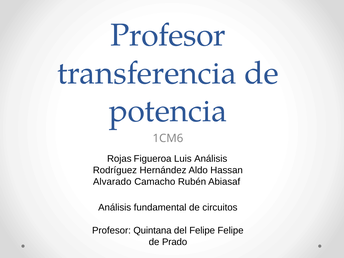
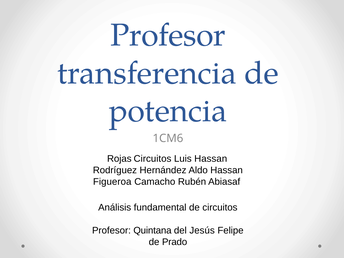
Rojas Figueroa: Figueroa -> Circuitos
Luis Análisis: Análisis -> Hassan
Alvarado: Alvarado -> Figueroa
del Felipe: Felipe -> Jesús
